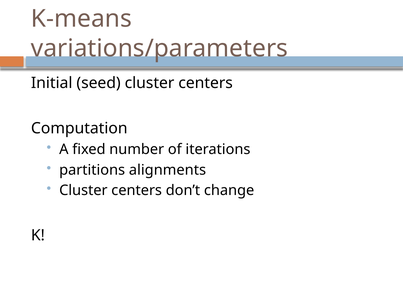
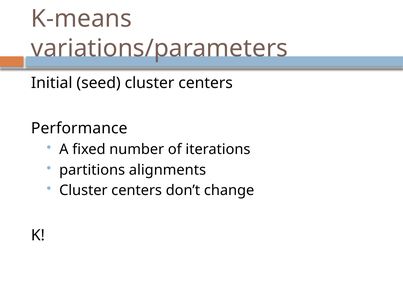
Computation: Computation -> Performance
